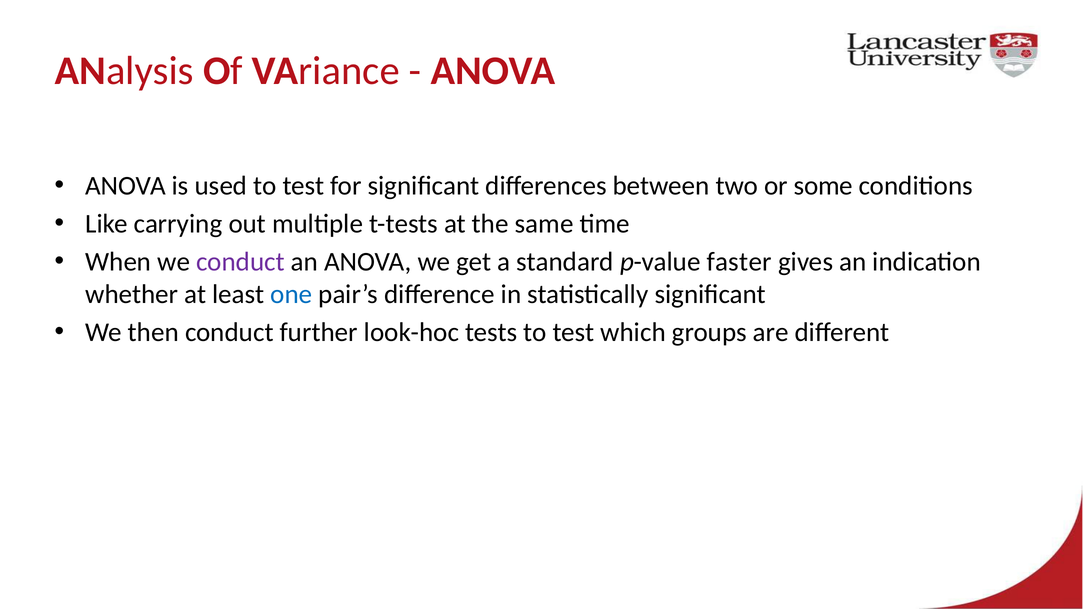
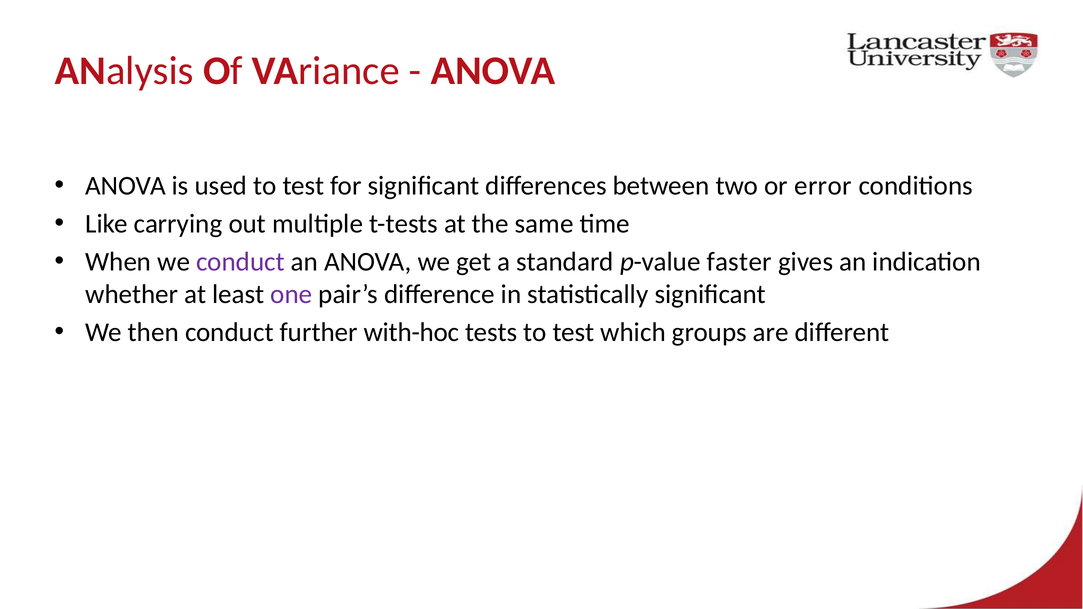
some: some -> error
one colour: blue -> purple
look-hoc: look-hoc -> with-hoc
